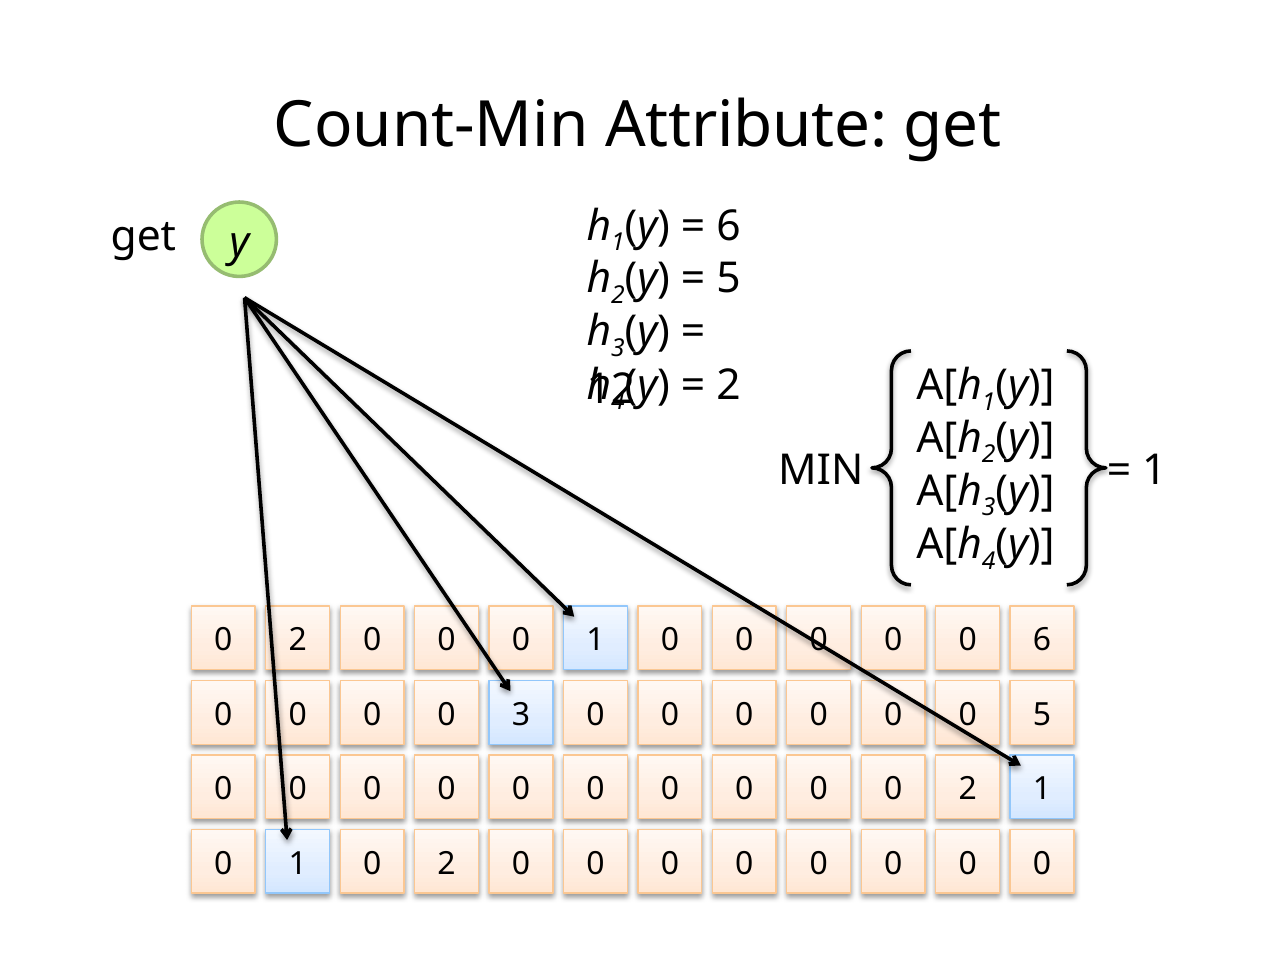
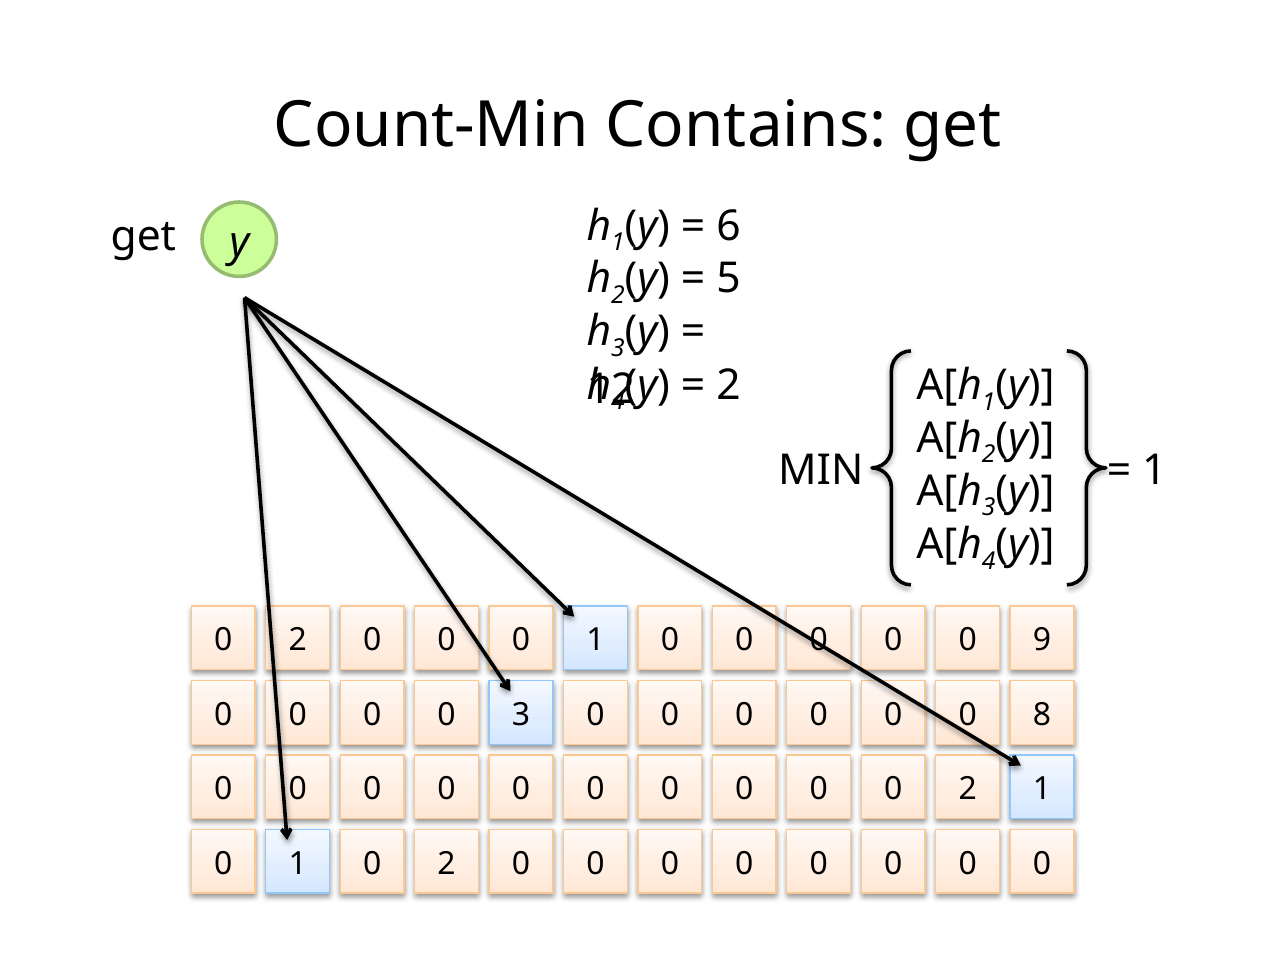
Attribute: Attribute -> Contains
6 at (1042, 640): 6 -> 9
5 at (1042, 715): 5 -> 8
